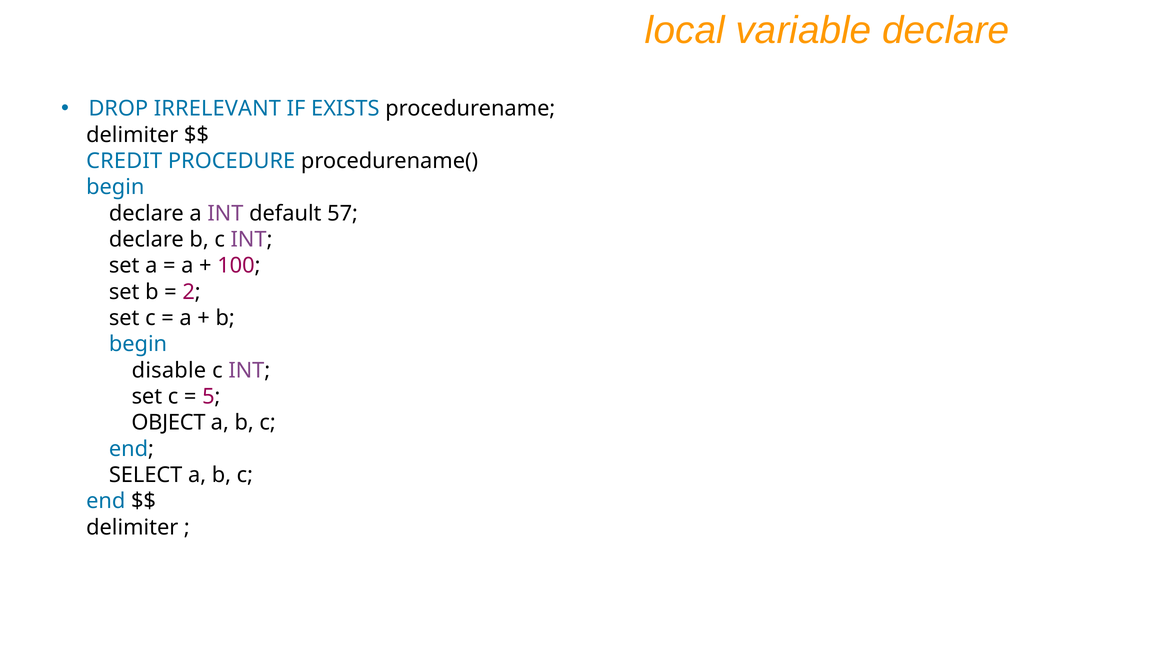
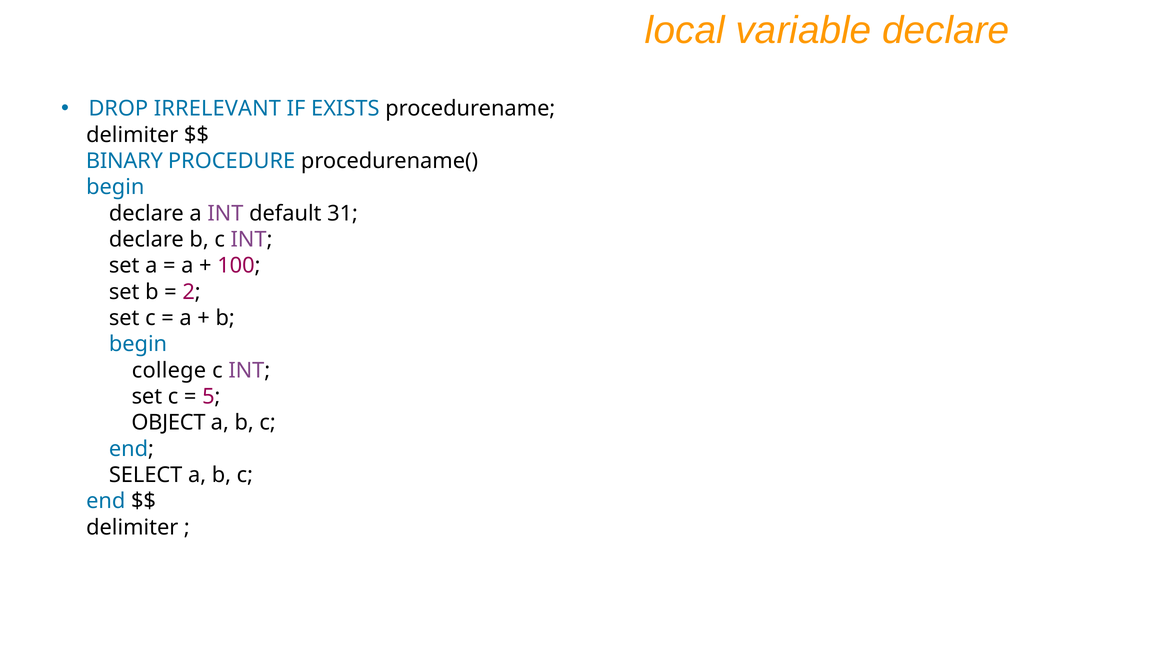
CREDIT: CREDIT -> BINARY
57: 57 -> 31
disable: disable -> college
